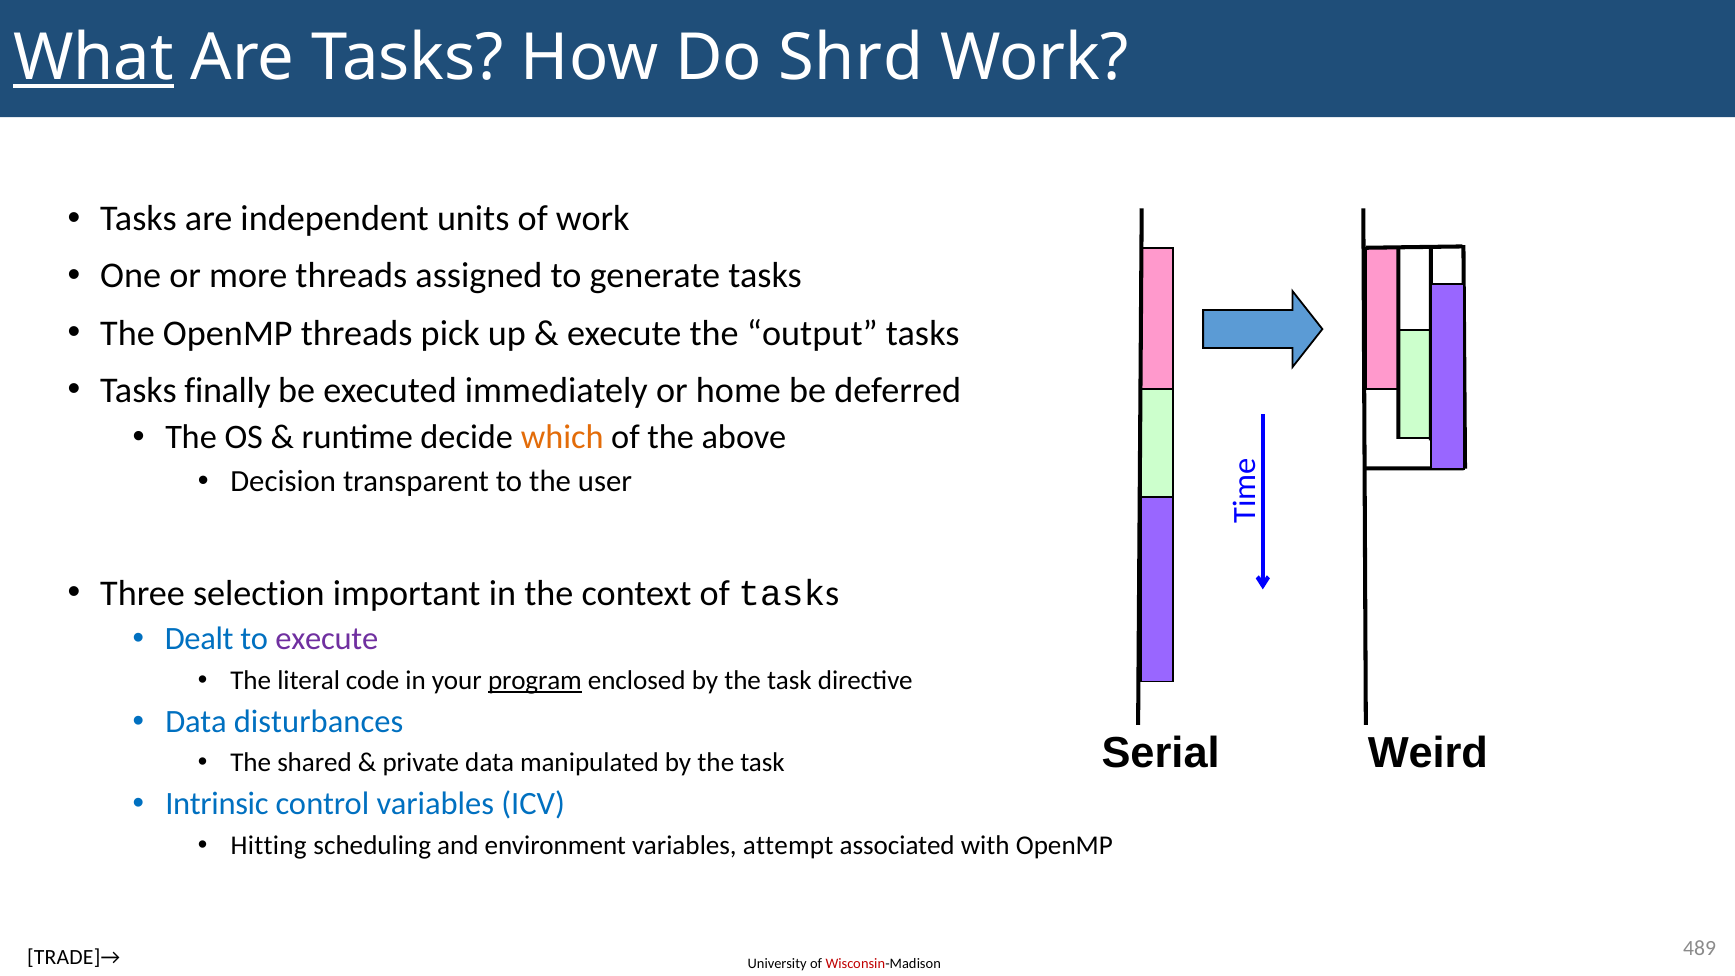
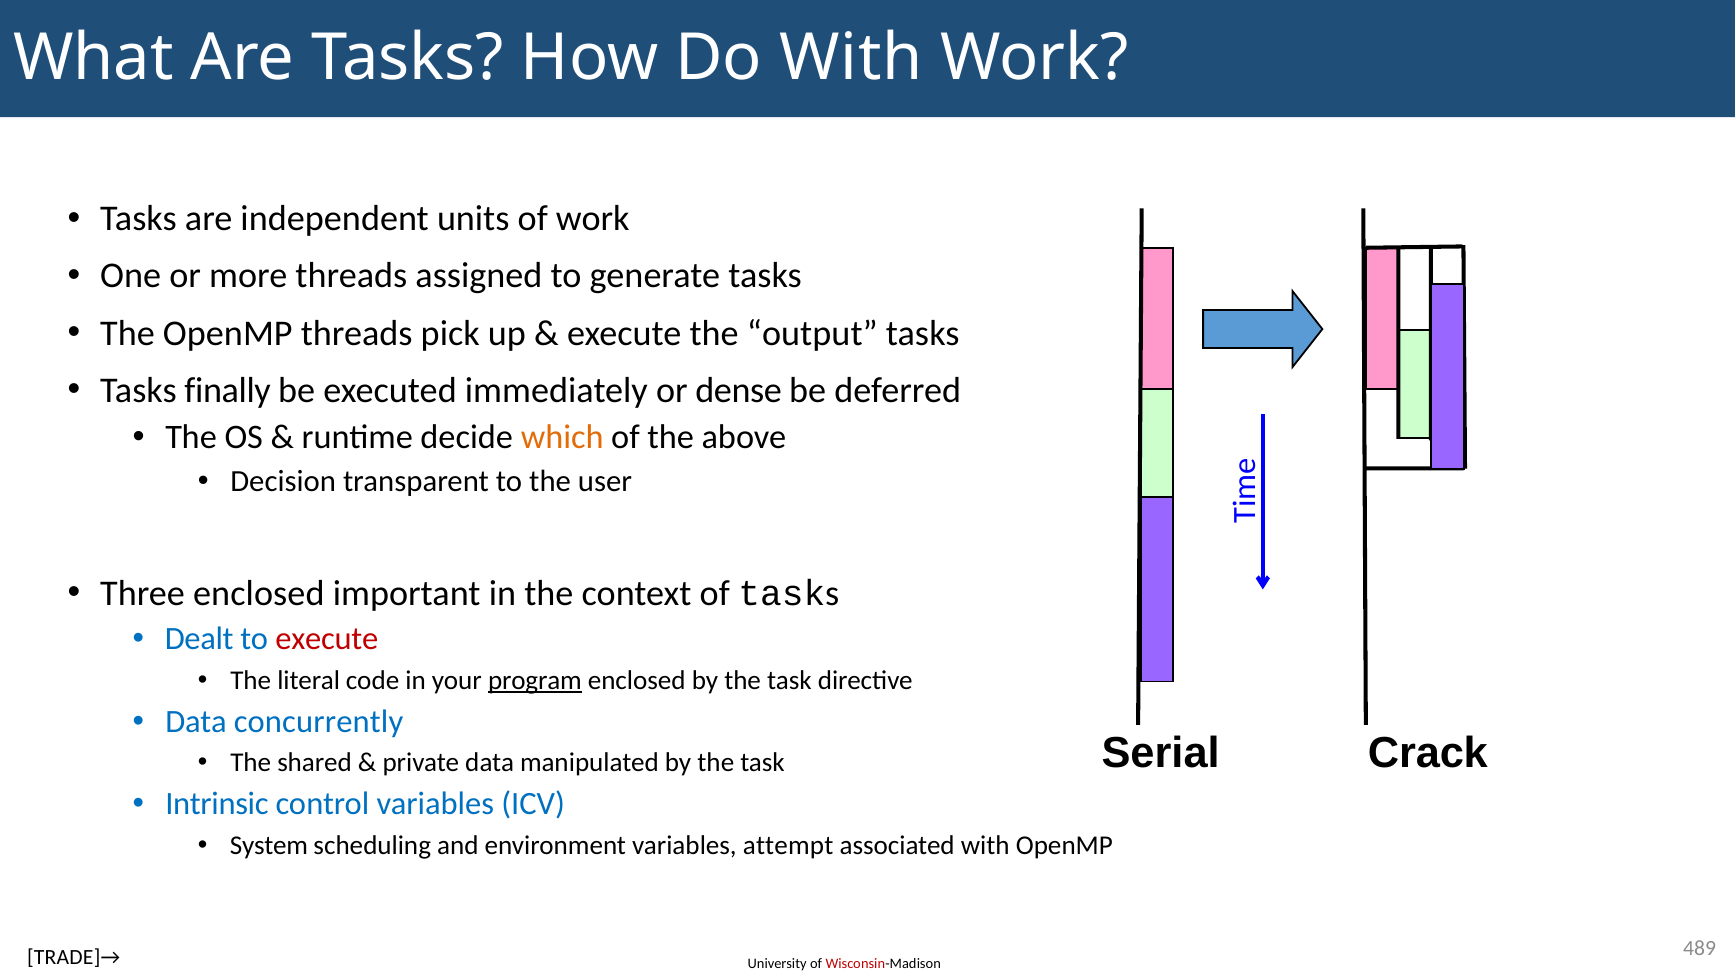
What underline: present -> none
Do Shrd: Shrd -> With
home: home -> dense
Three selection: selection -> enclosed
execute at (327, 639) colour: purple -> red
disturbances: disturbances -> concurrently
Weird: Weird -> Crack
Hitting: Hitting -> System
